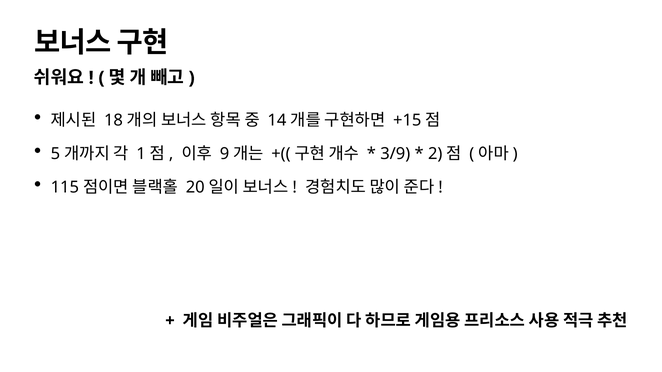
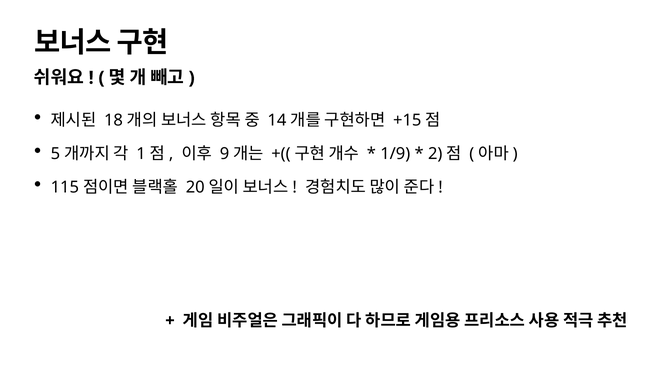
3/9: 3/9 -> 1/9
